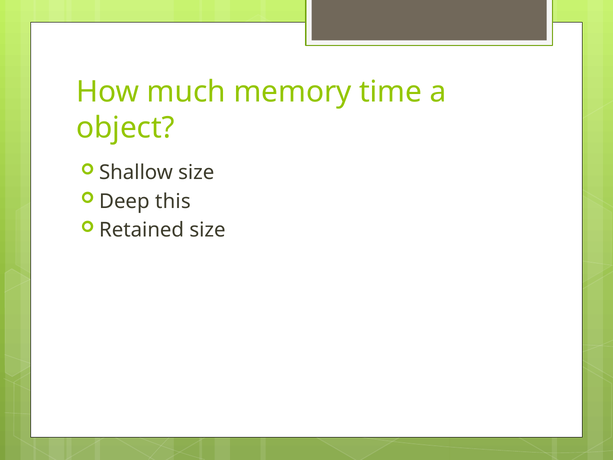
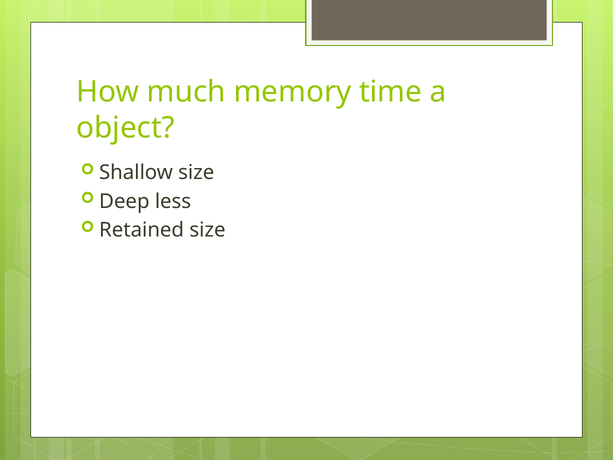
this: this -> less
